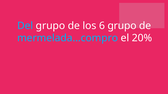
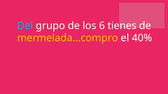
6 grupo: grupo -> tienes
mermelada…compro colour: light blue -> yellow
20%: 20% -> 40%
